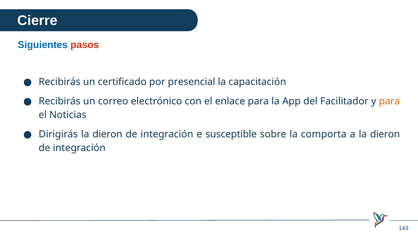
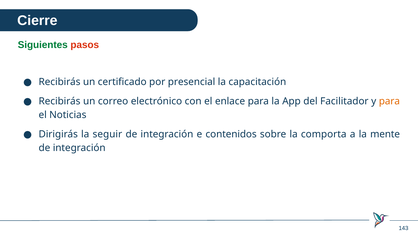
Siguientes colour: blue -> green
Dirigirás la dieron: dieron -> seguir
susceptible: susceptible -> contenidos
a la dieron: dieron -> mente
